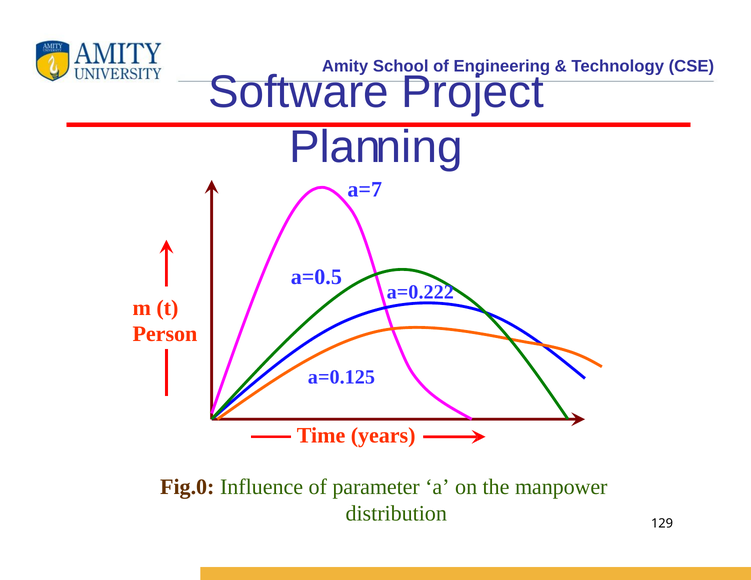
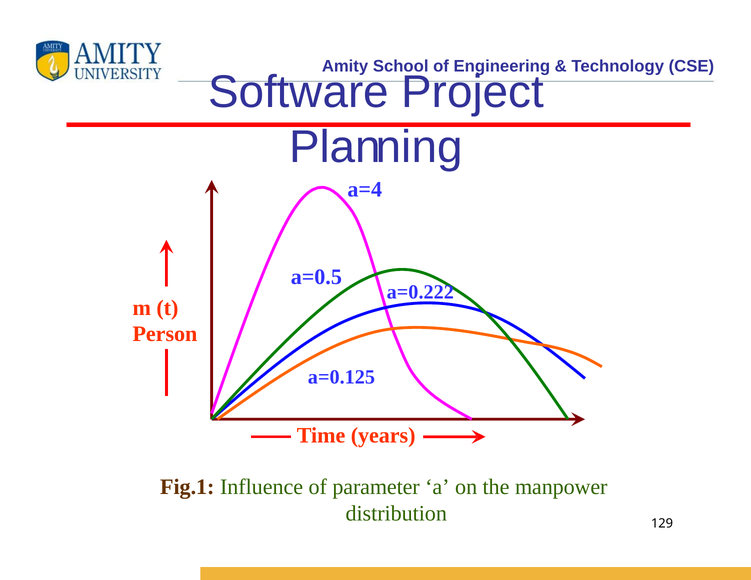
a=7: a=7 -> a=4
Fig.0: Fig.0 -> Fig.1
